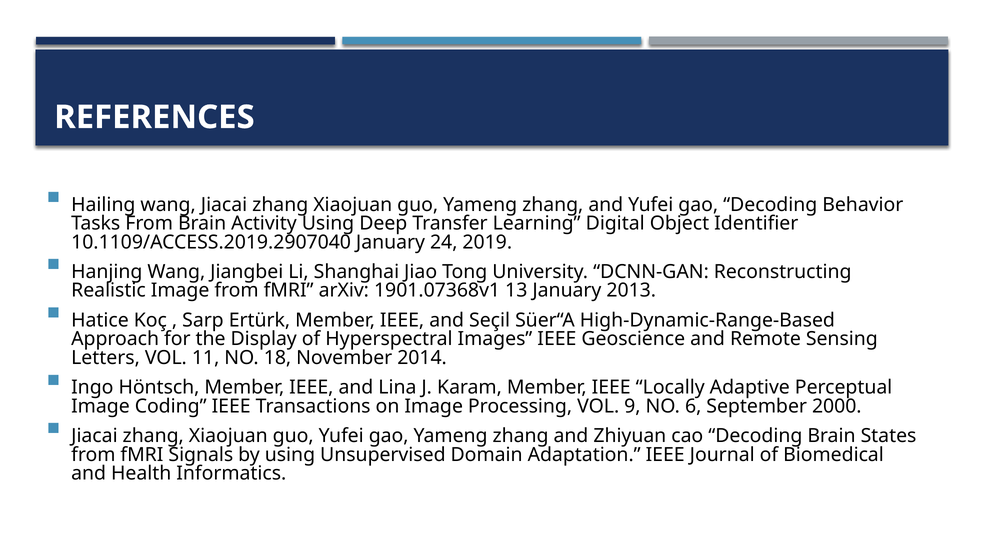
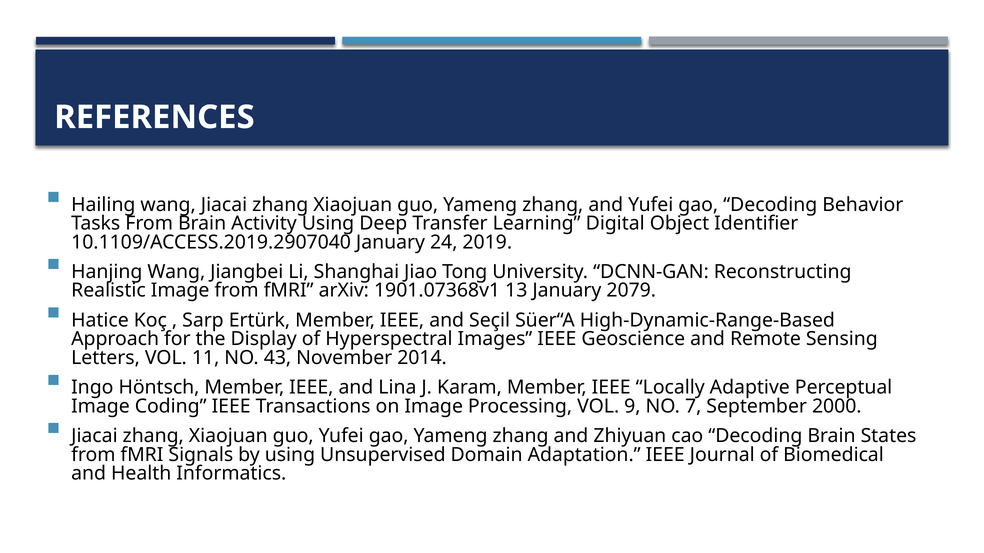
2013: 2013 -> 2079
18: 18 -> 43
6: 6 -> 7
